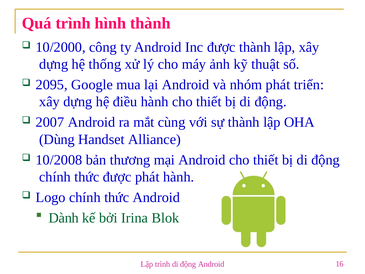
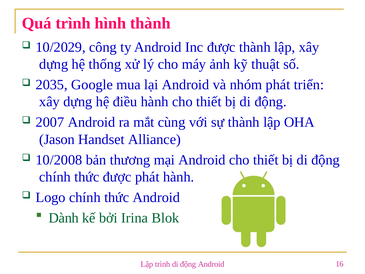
10/2000: 10/2000 -> 10/2029
2095: 2095 -> 2035
Dùng: Dùng -> Jason
